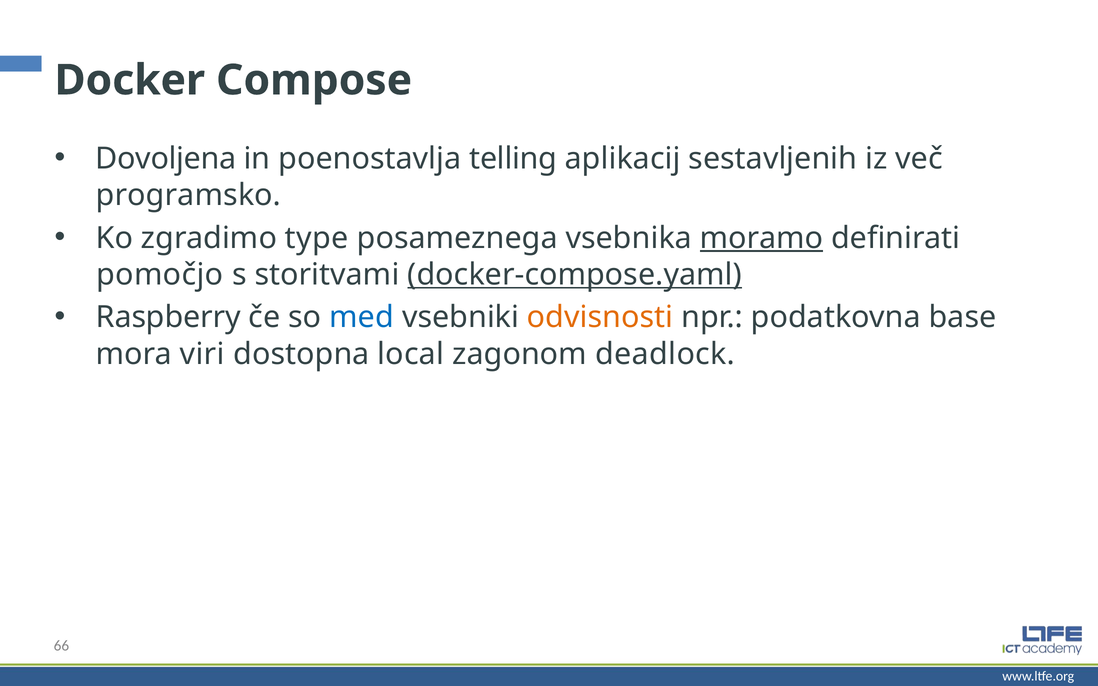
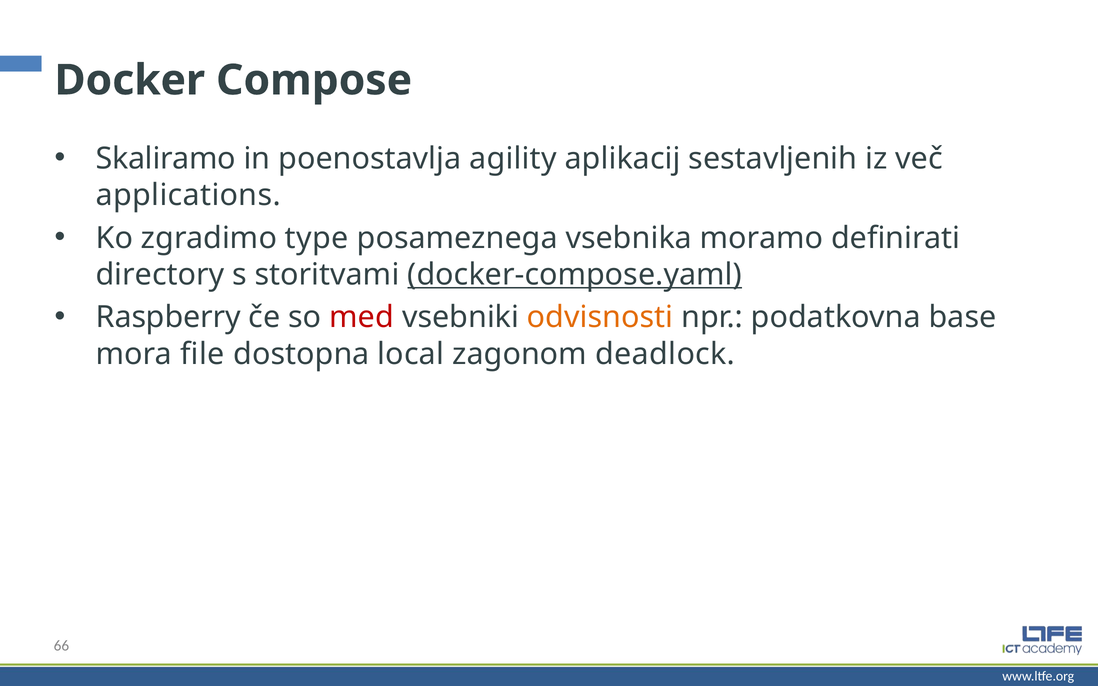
Dovoljena: Dovoljena -> Skaliramo
telling: telling -> agility
programsko: programsko -> applications
moramo underline: present -> none
pomočjo: pomočjo -> directory
med colour: blue -> red
viri: viri -> file
